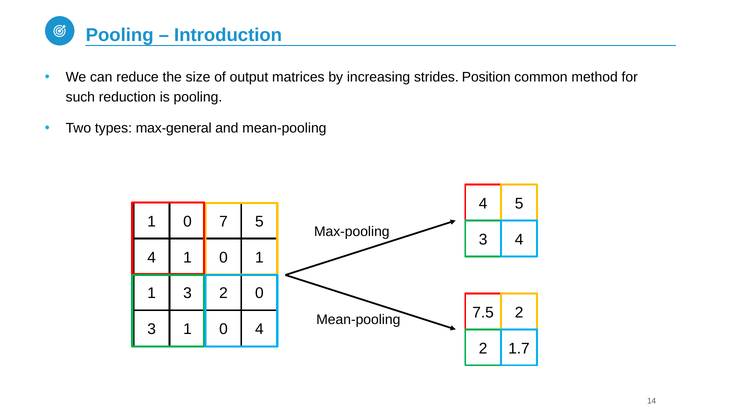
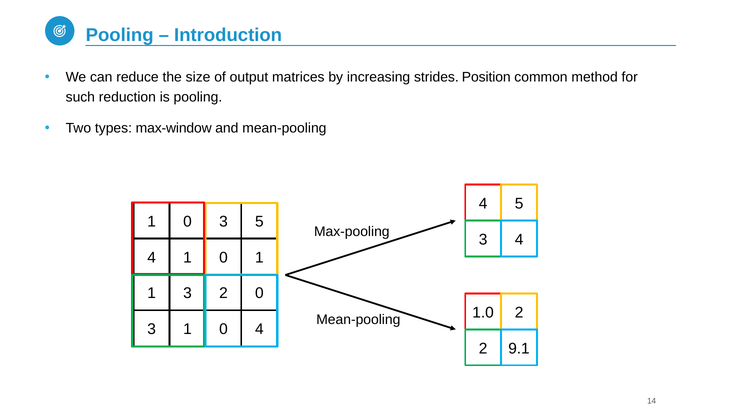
max-general: max-general -> max-window
0 7: 7 -> 3
7.5: 7.5 -> 1.0
1.7: 1.7 -> 9.1
